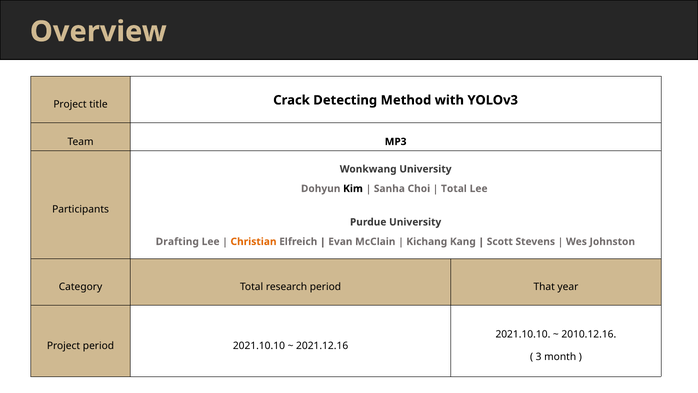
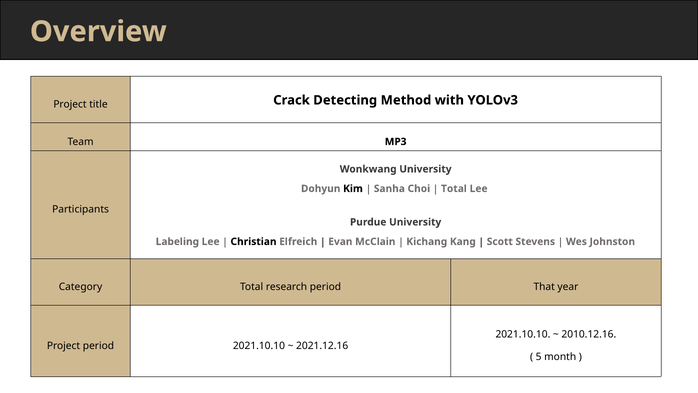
Drafting: Drafting -> Labeling
Christian colour: orange -> black
3: 3 -> 5
